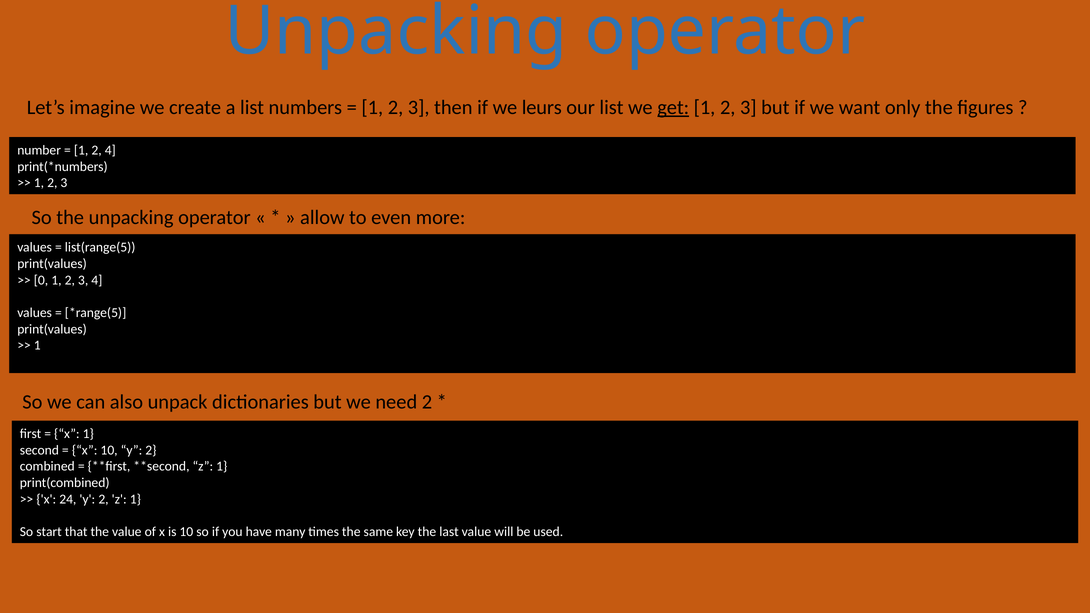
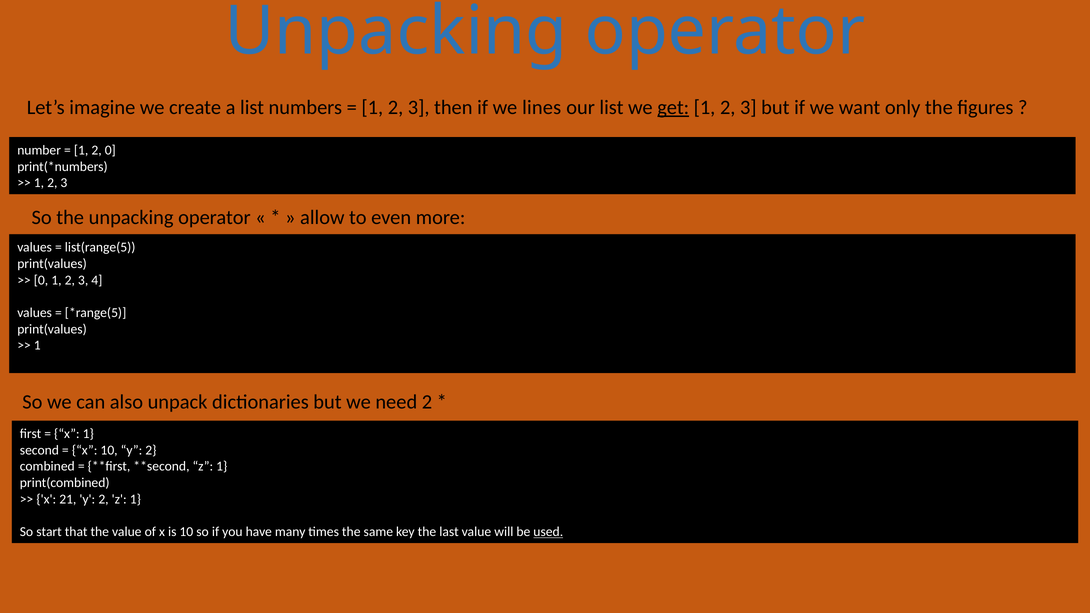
leurs: leurs -> lines
2 4: 4 -> 0
24: 24 -> 21
used underline: none -> present
